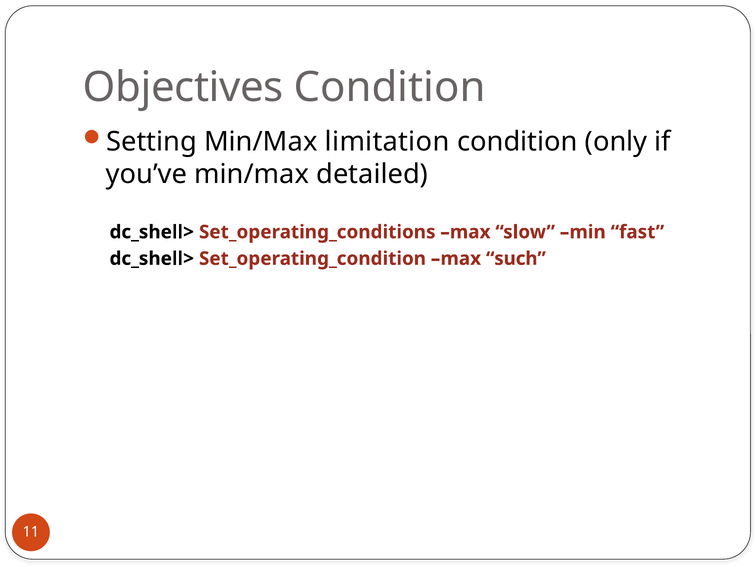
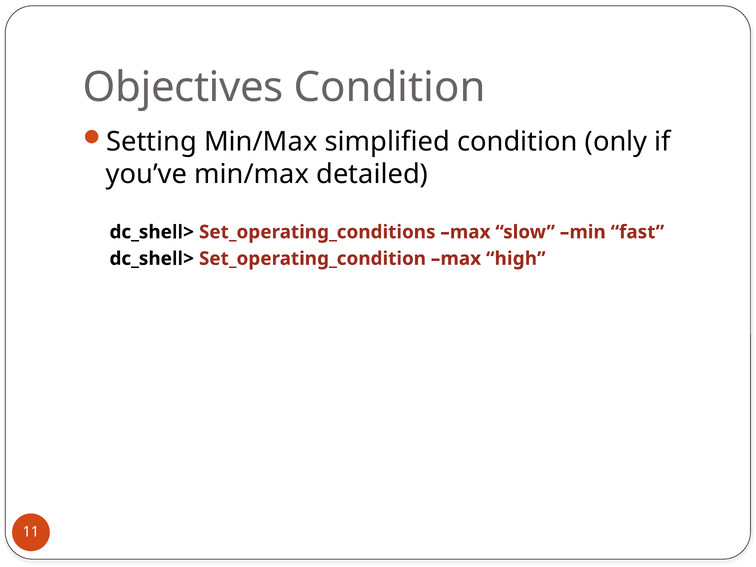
limitation: limitation -> simplified
such: such -> high
